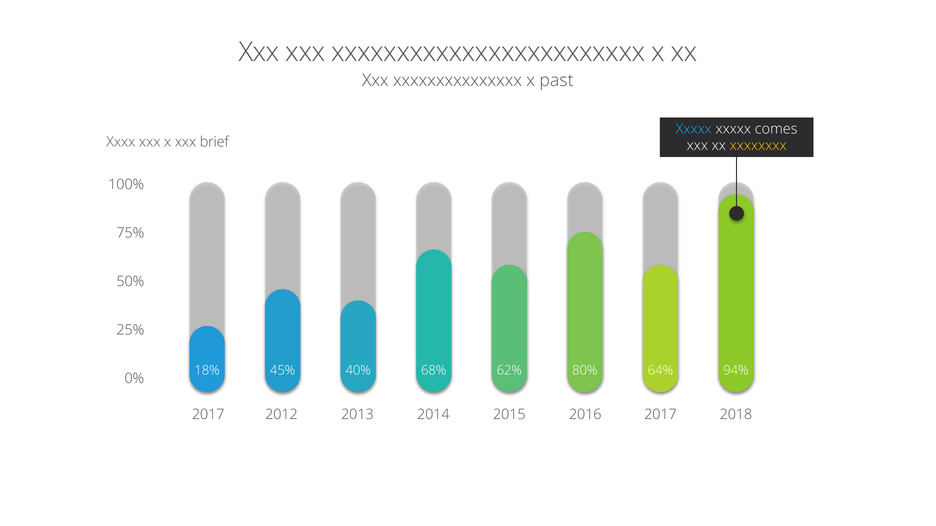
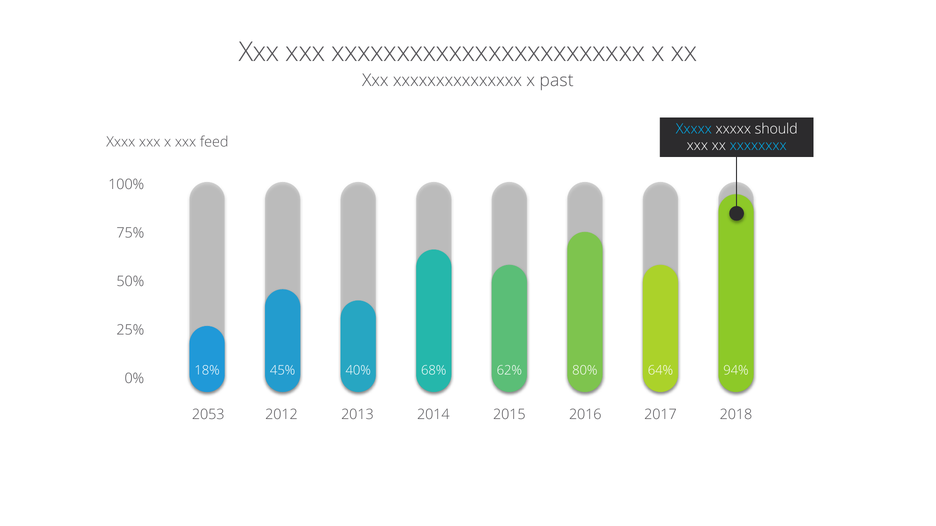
comes: comes -> should
brief: brief -> feed
xxxxxxxx colour: yellow -> light blue
2017 at (208, 415): 2017 -> 2053
